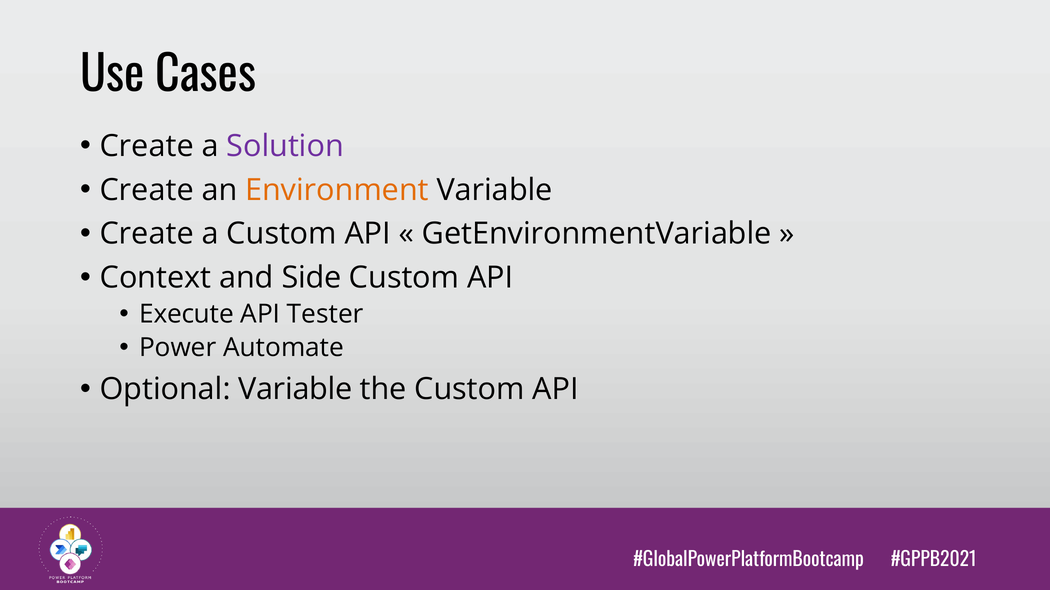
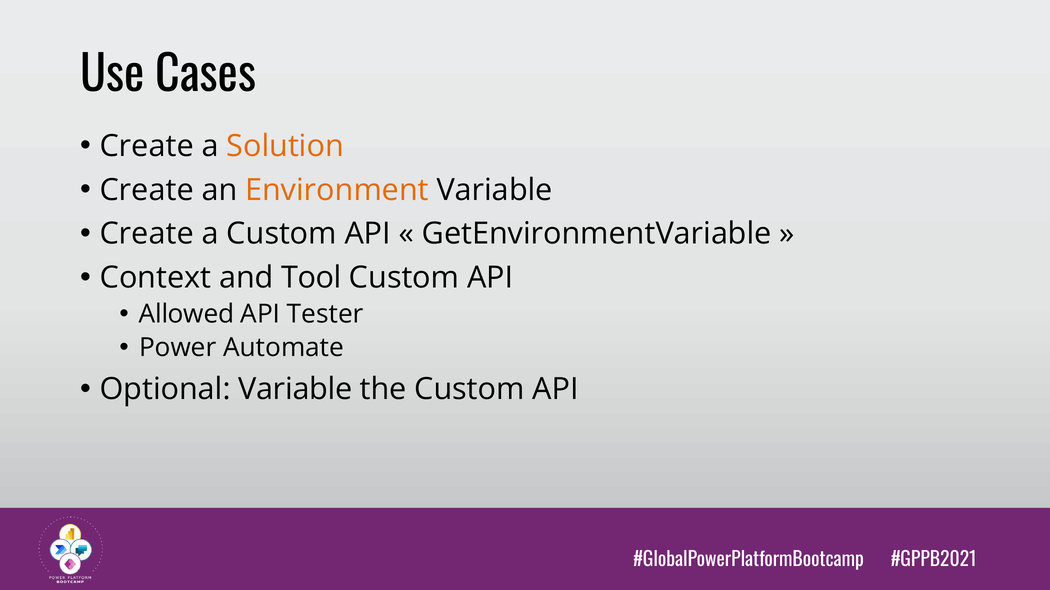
Solution colour: purple -> orange
Side: Side -> Tool
Execute: Execute -> Allowed
